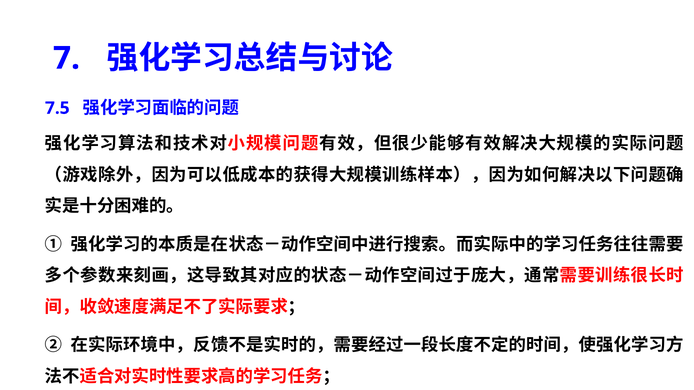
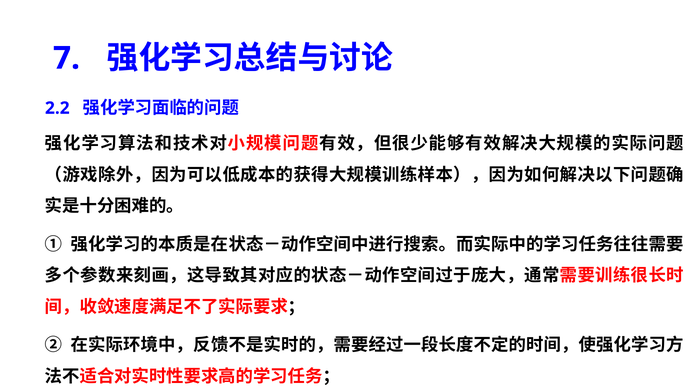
7.5: 7.5 -> 2.2
